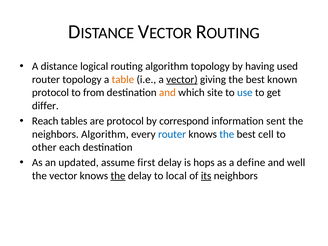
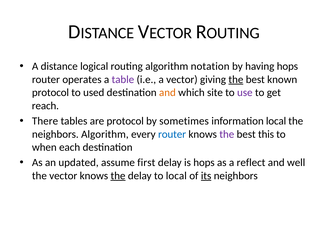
algorithm topology: topology -> notation
having used: used -> hops
router topology: topology -> operates
table colour: orange -> purple
vector at (182, 79) underline: present -> none
the at (236, 79) underline: none -> present
from: from -> used
use colour: blue -> purple
differ: differ -> reach
Reach: Reach -> There
correspond: correspond -> sometimes
information sent: sent -> local
the at (227, 134) colour: blue -> purple
cell: cell -> this
other: other -> when
define: define -> reflect
